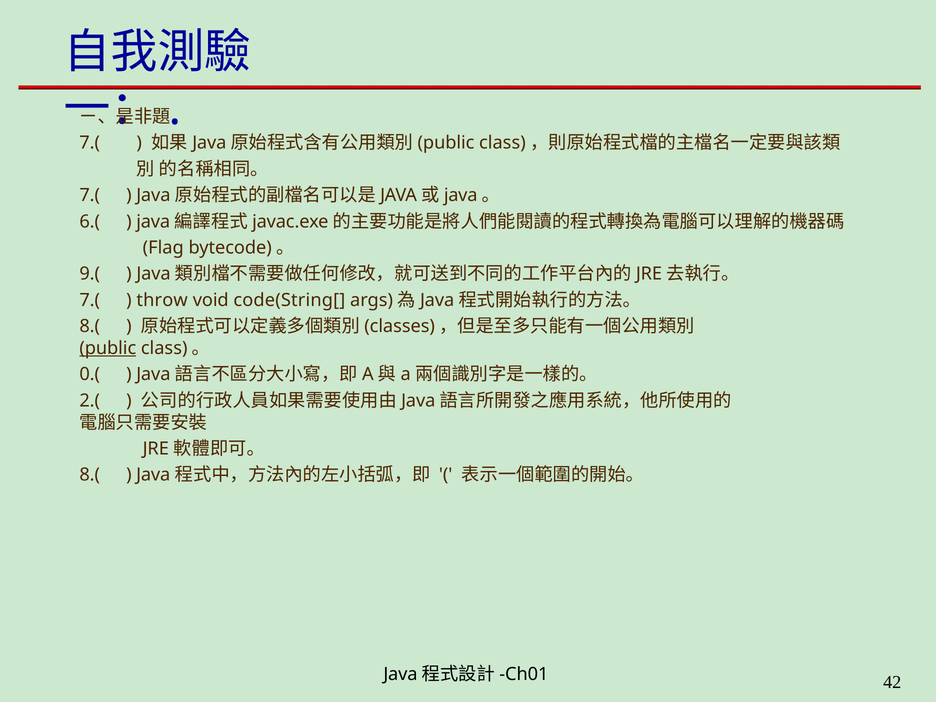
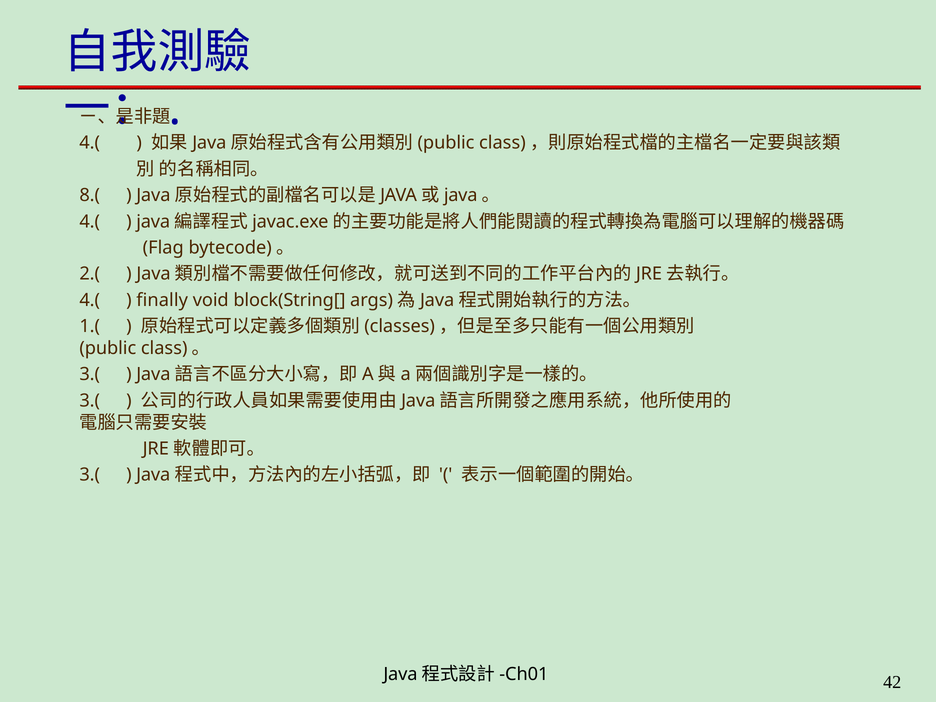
7.( at (90, 143): 7.( -> 4.(
7.( at (90, 195): 7.( -> 8.(
6.( at (90, 222): 6.( -> 4.(
9.(: 9.( -> 2.(
7.( at (90, 300): 7.( -> 4.(
throw: throw -> finally
code(String[: code(String[ -> block(String[
8.( at (90, 326): 8.( -> 1.(
public underline: present -> none
0.( at (90, 374): 0.( -> 3.(
2.( at (90, 401): 2.( -> 3.(
8.( at (90, 475): 8.( -> 3.(
